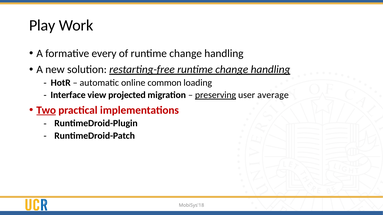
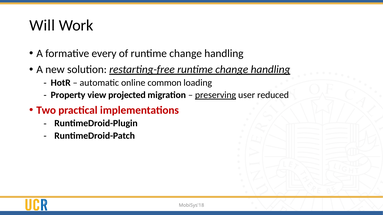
Play: Play -> Will
Interface: Interface -> Property
average: average -> reduced
Two underline: present -> none
